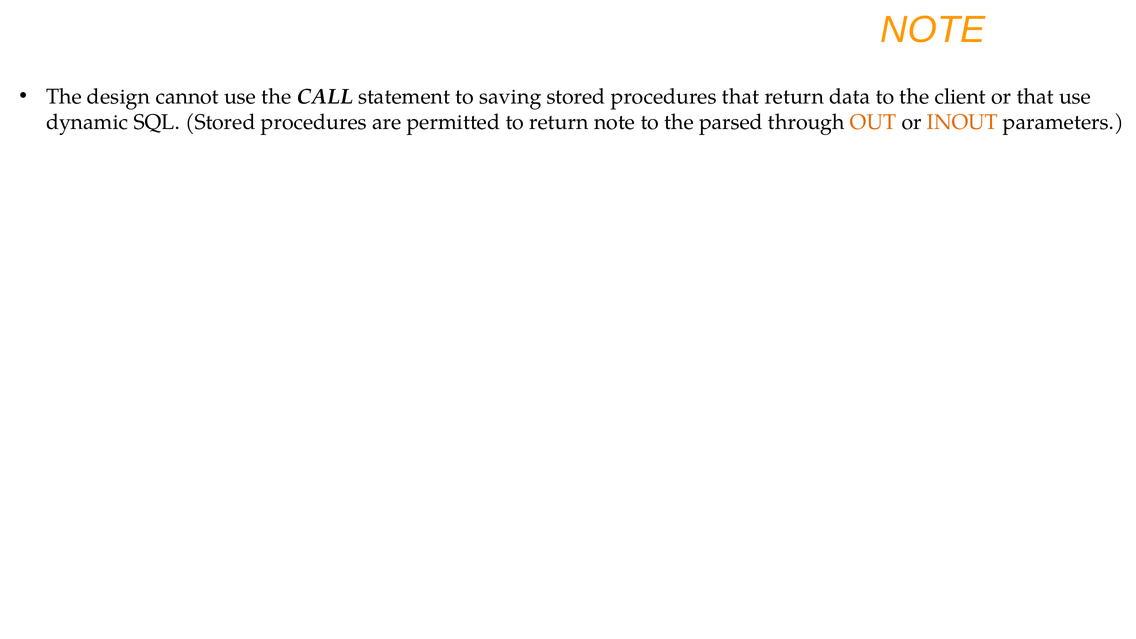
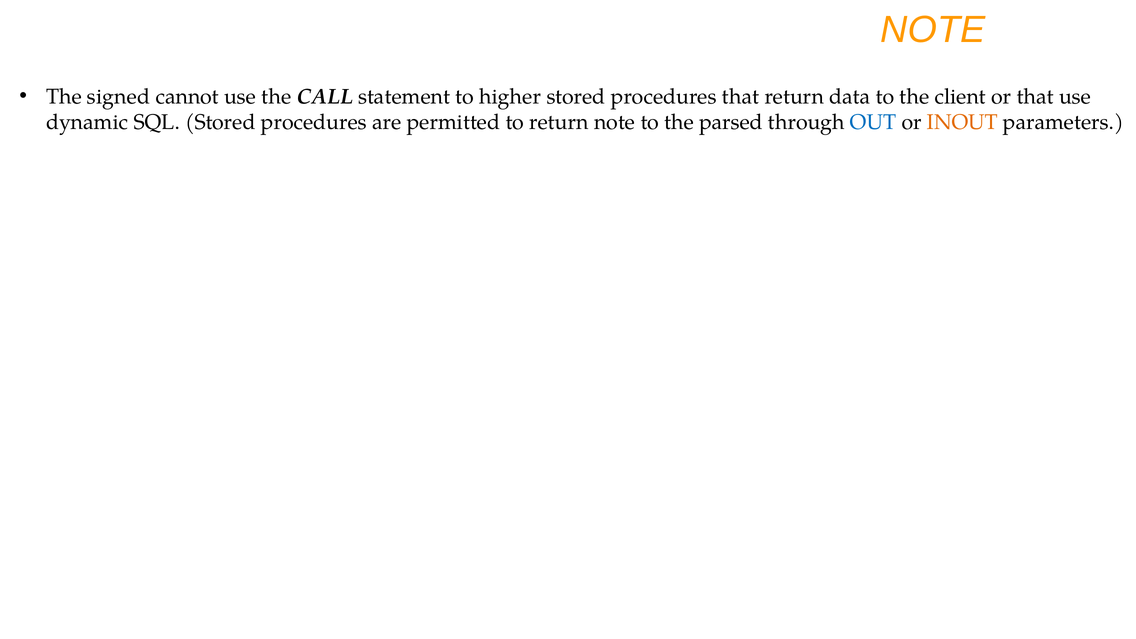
design: design -> signed
saving: saving -> higher
OUT colour: orange -> blue
